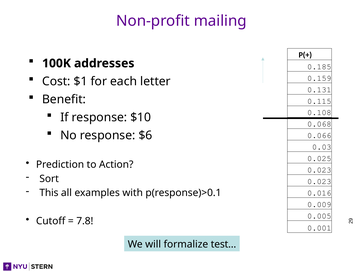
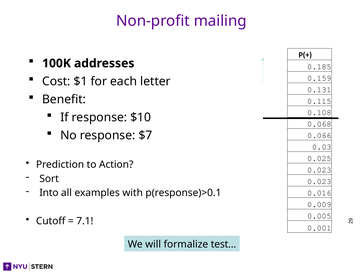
$6: $6 -> $7
This: This -> Into
7.8: 7.8 -> 7.1
